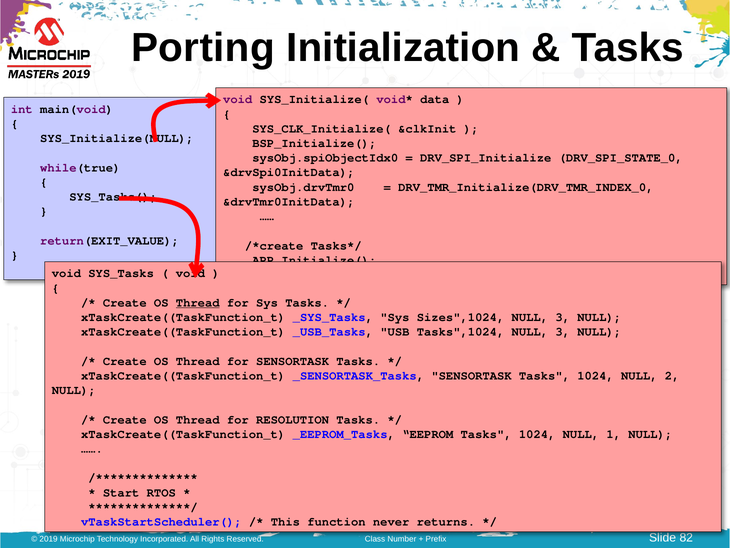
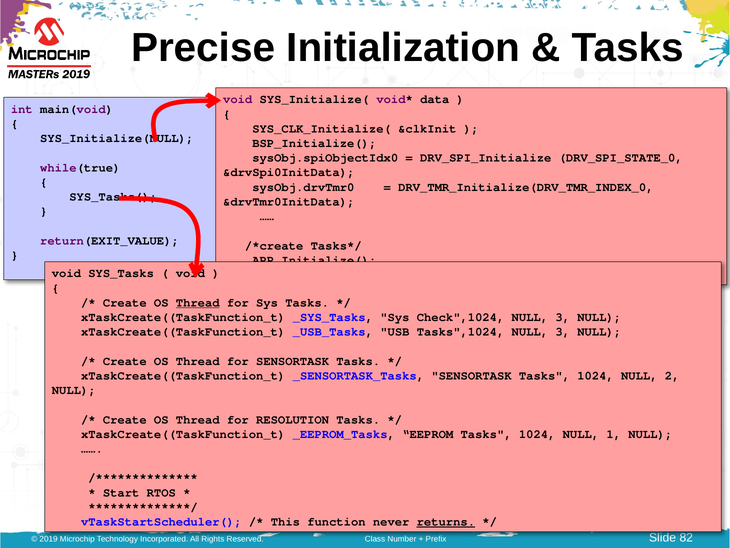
Porting: Porting -> Precise
Sizes",1024: Sizes",1024 -> Check",1024
returns underline: none -> present
